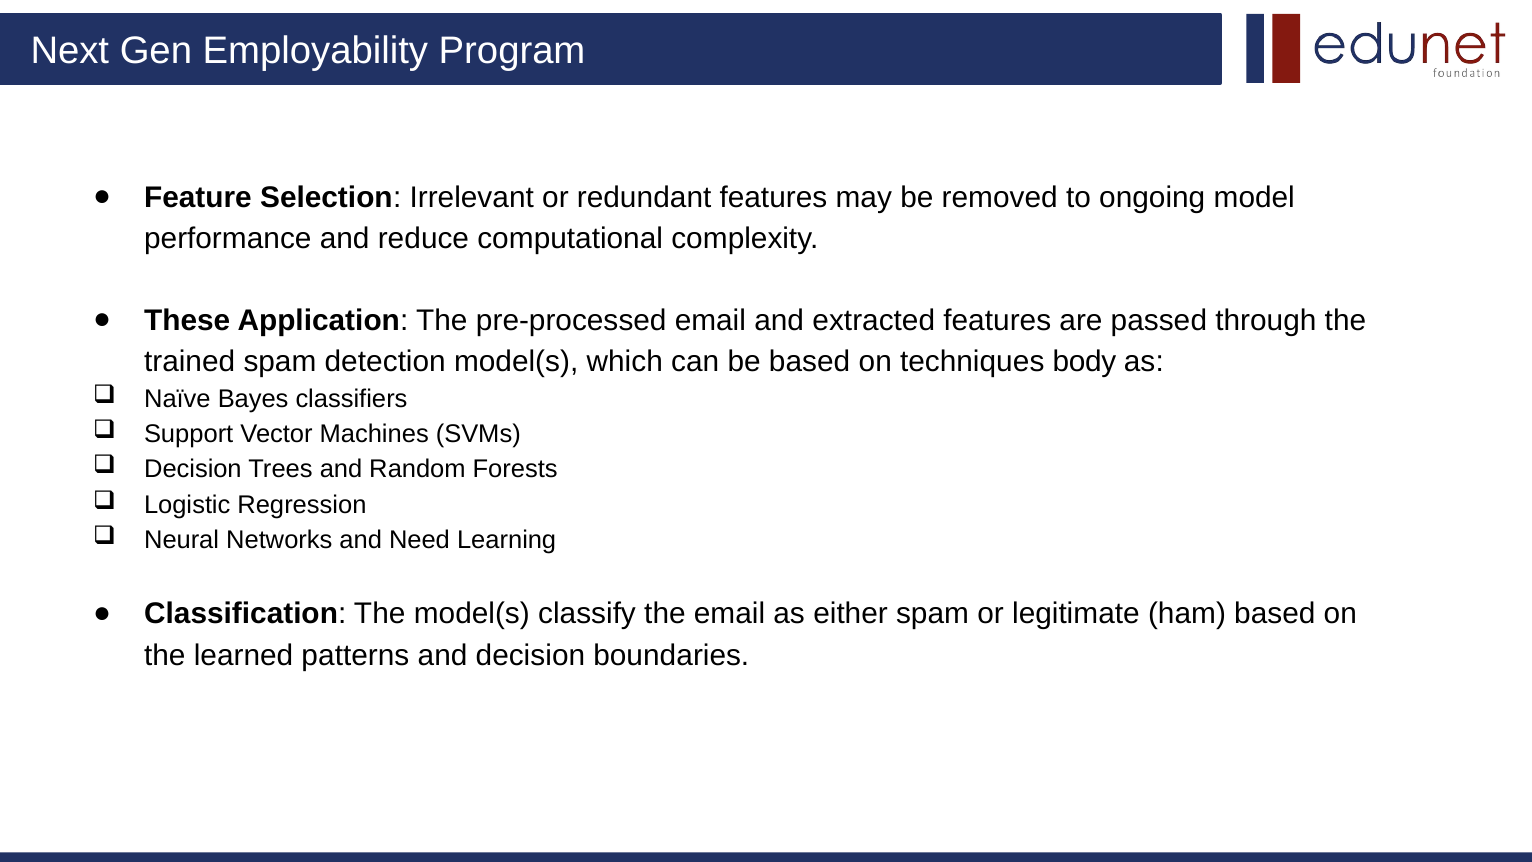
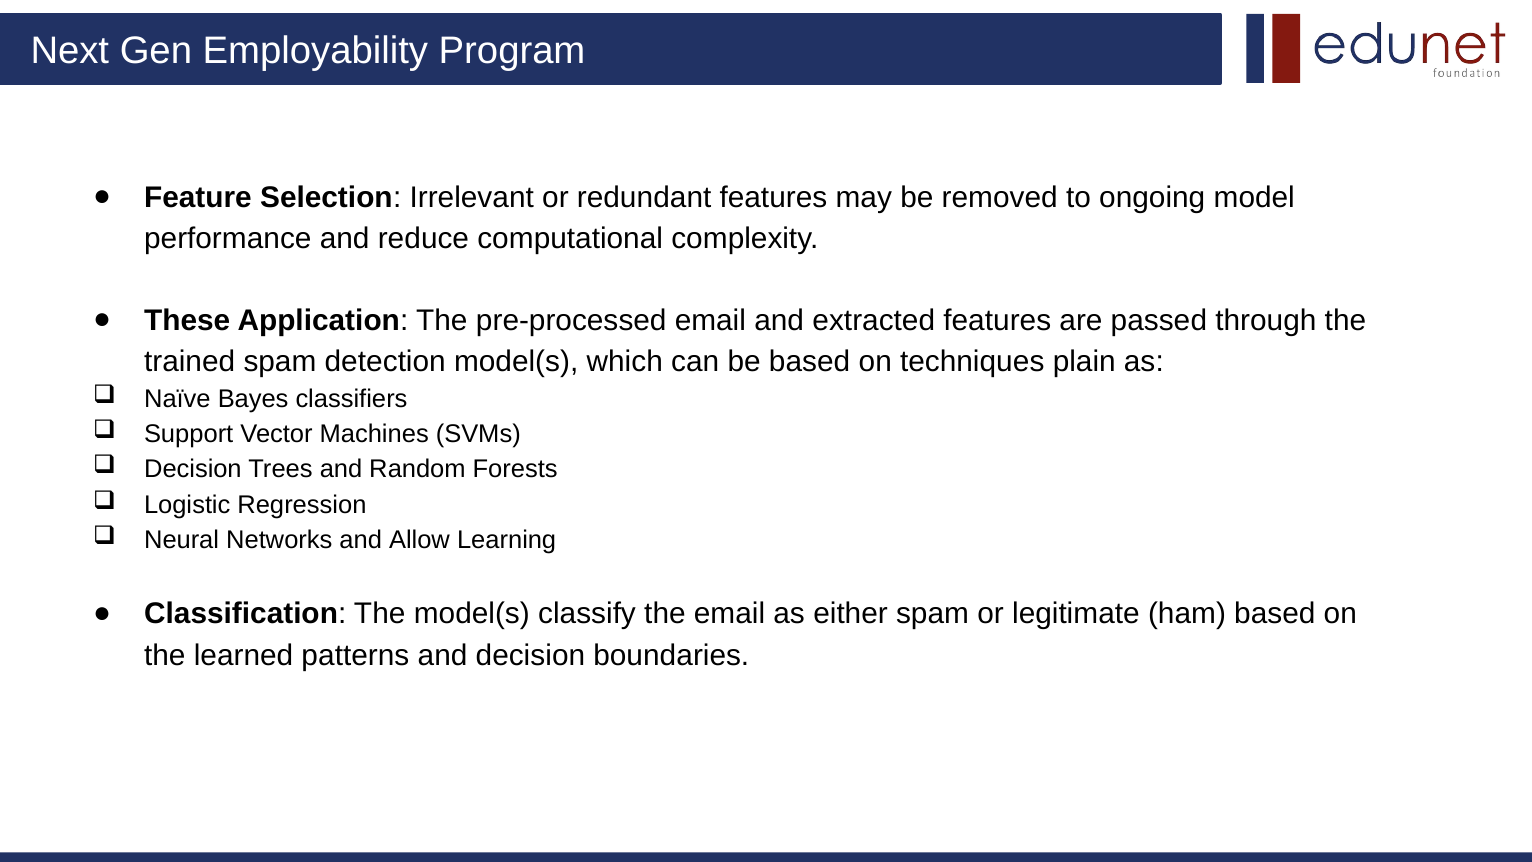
body: body -> plain
Need: Need -> Allow
